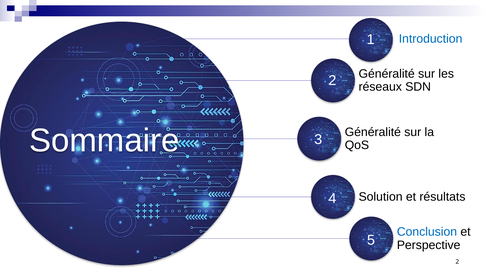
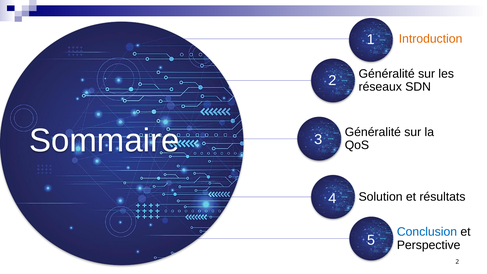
Introduction colour: blue -> orange
